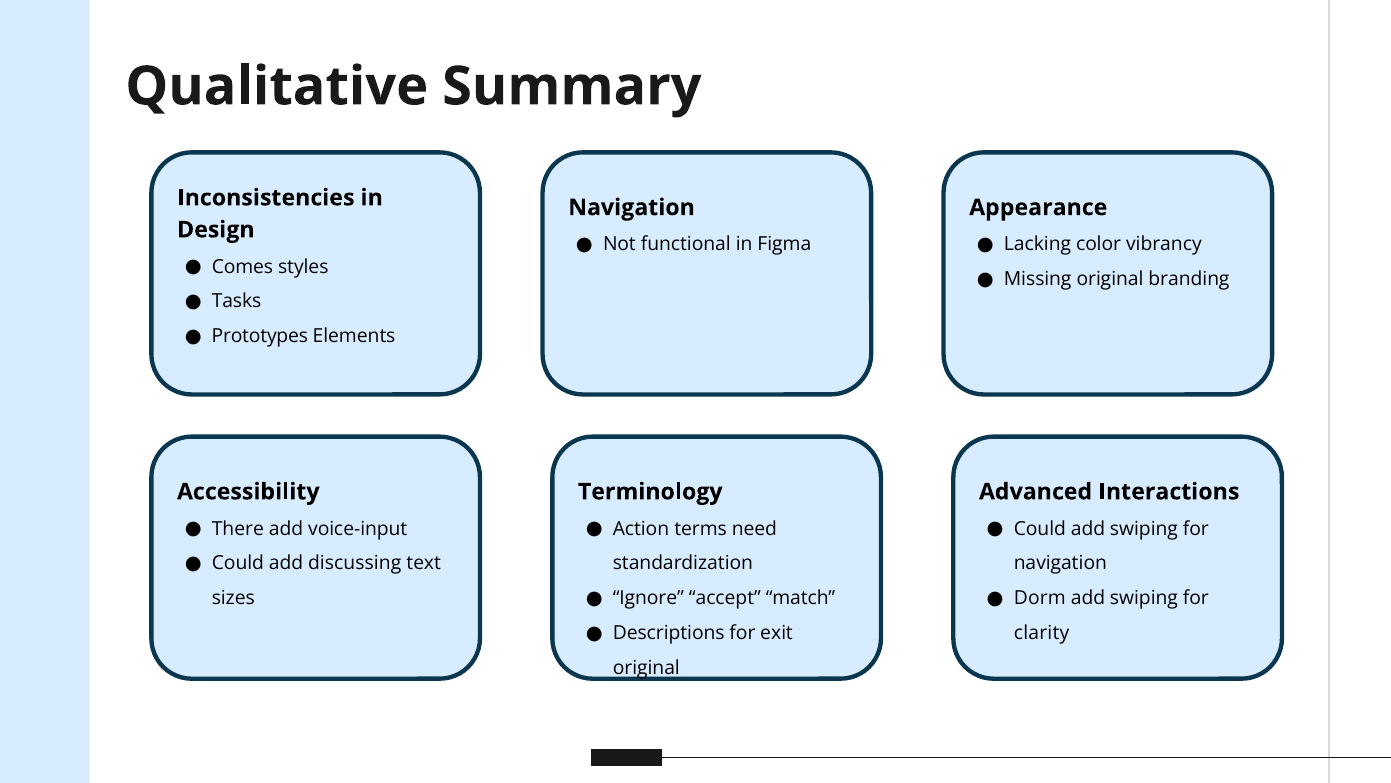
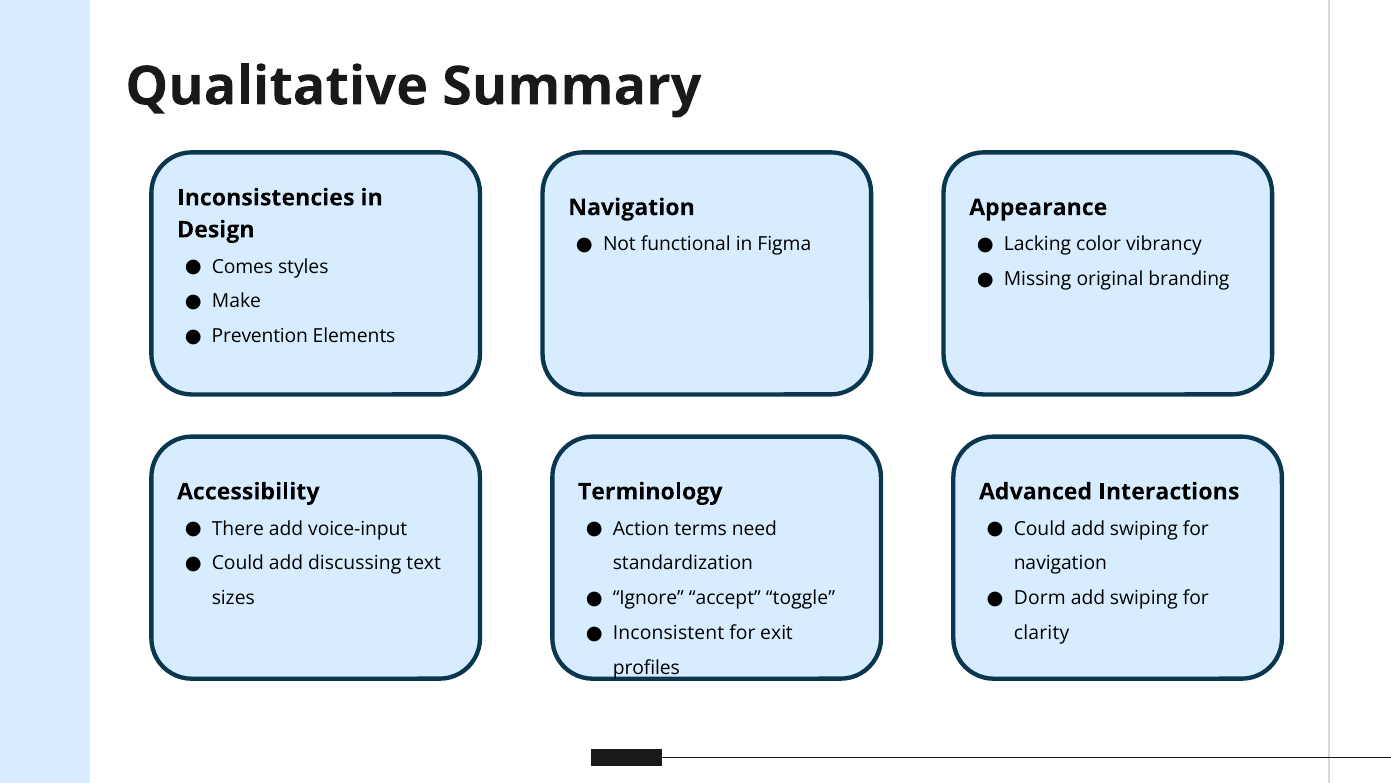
Tasks: Tasks -> Make
Prototypes: Prototypes -> Prevention
match: match -> toggle
Descriptions: Descriptions -> Inconsistent
original at (646, 668): original -> profiles
